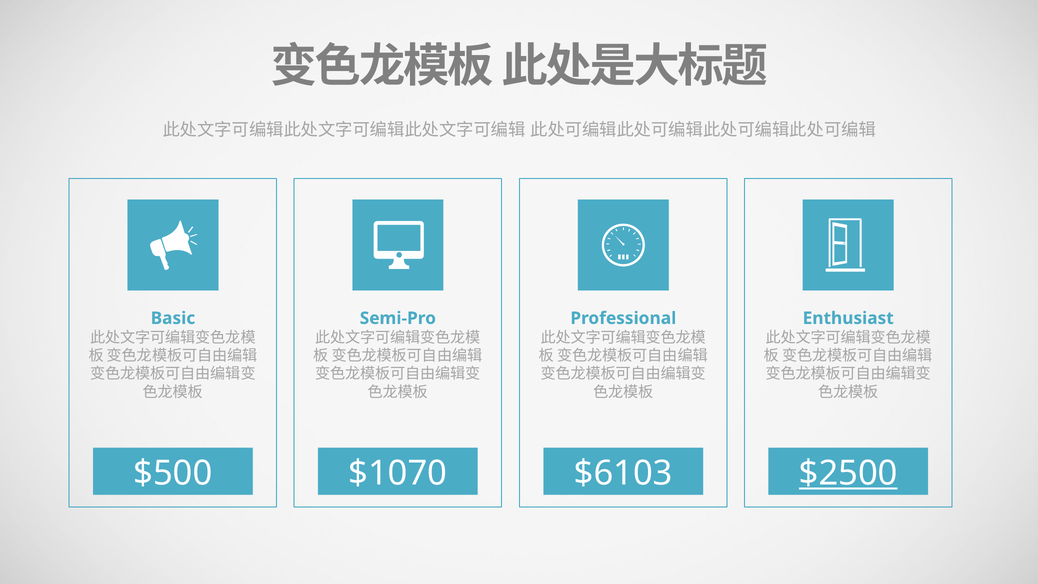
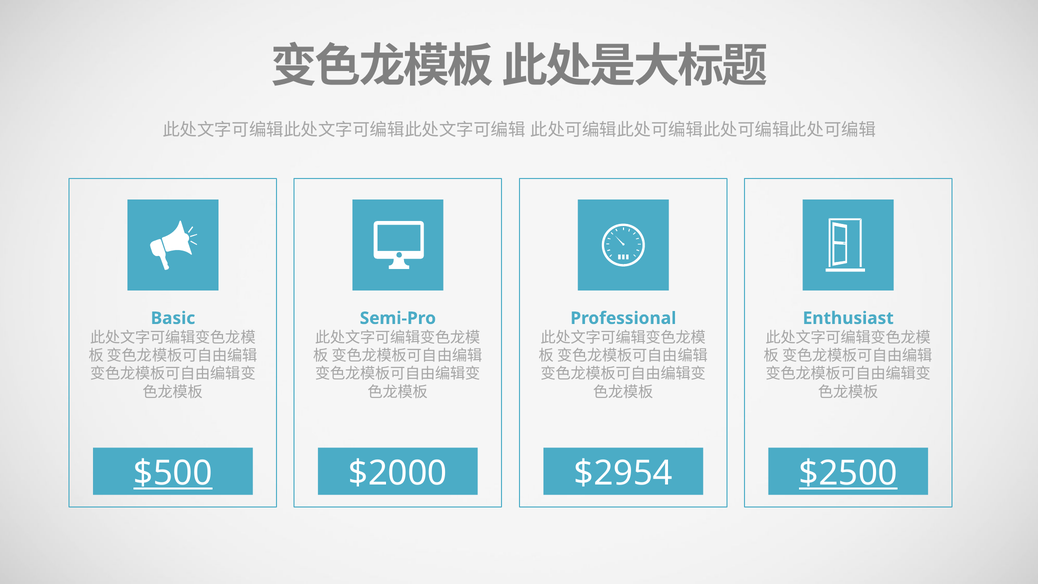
$500 underline: none -> present
$1070: $1070 -> $2000
$6103: $6103 -> $2954
